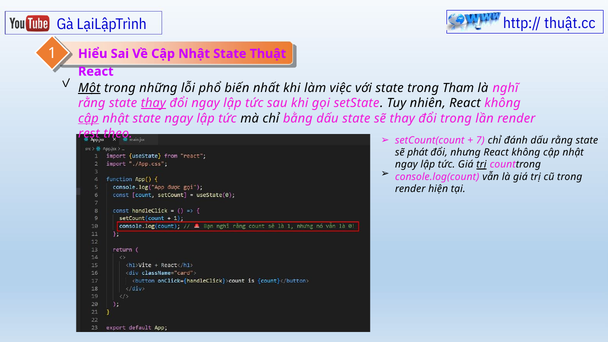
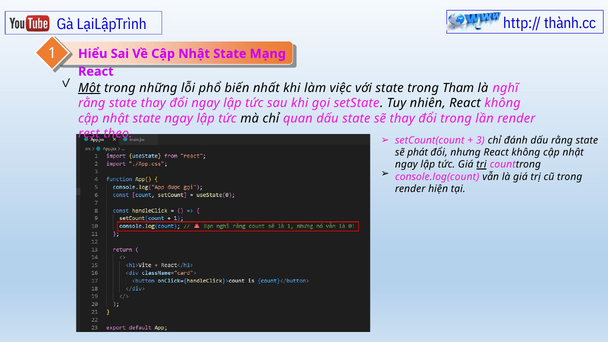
thuật.cc: thuật.cc -> thành.cc
Thuật: Thuật -> Mạng
thay at (153, 103) underline: present -> none
cập at (88, 118) underline: present -> none
bằng: bằng -> quan
7: 7 -> 3
